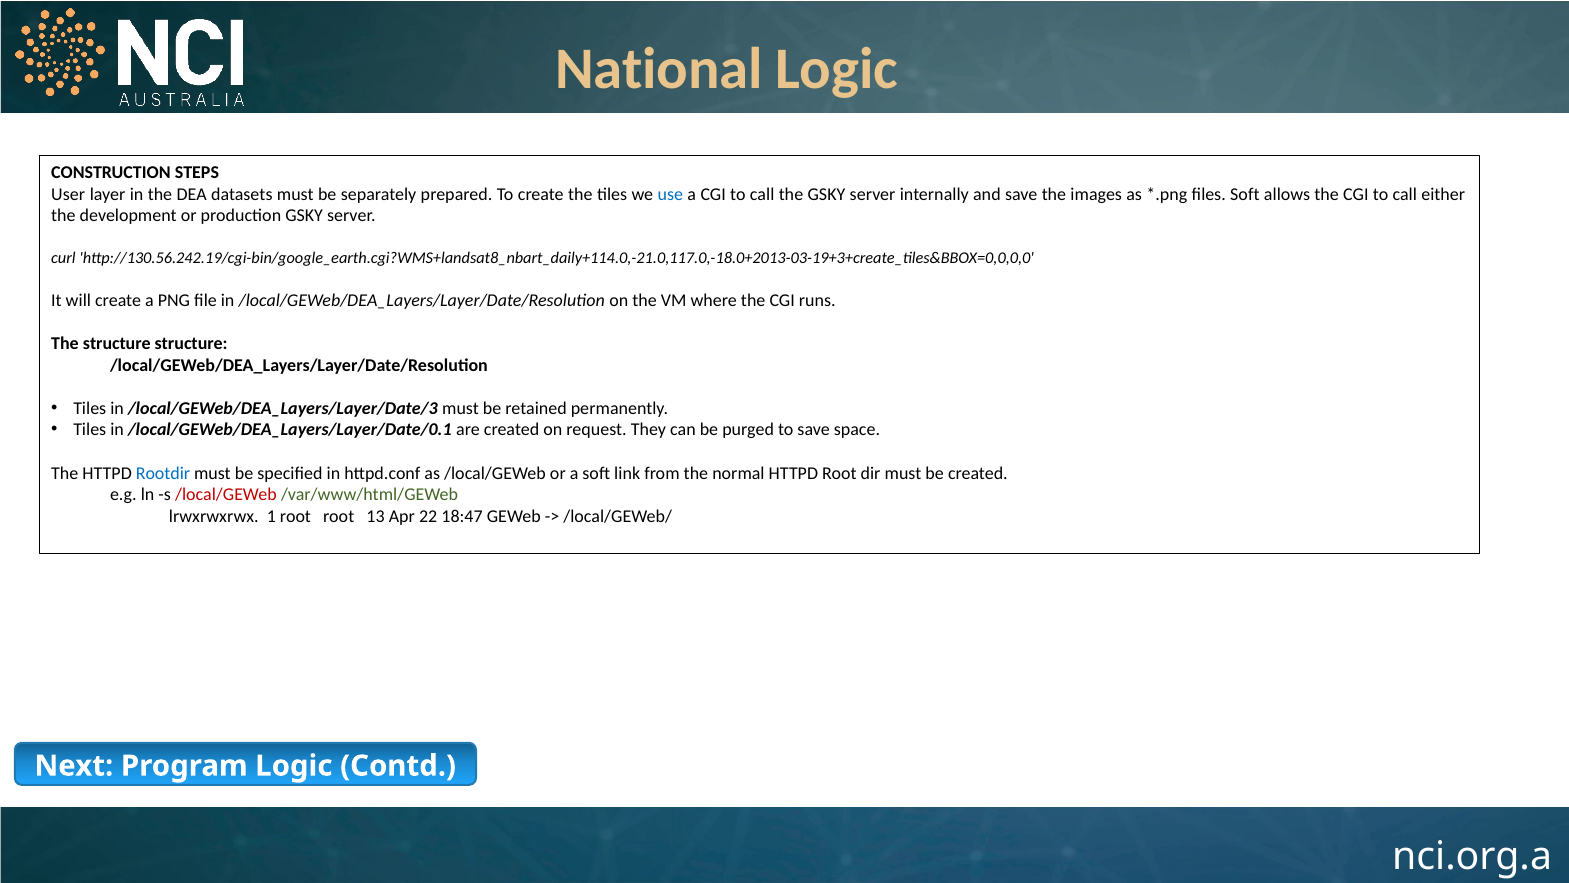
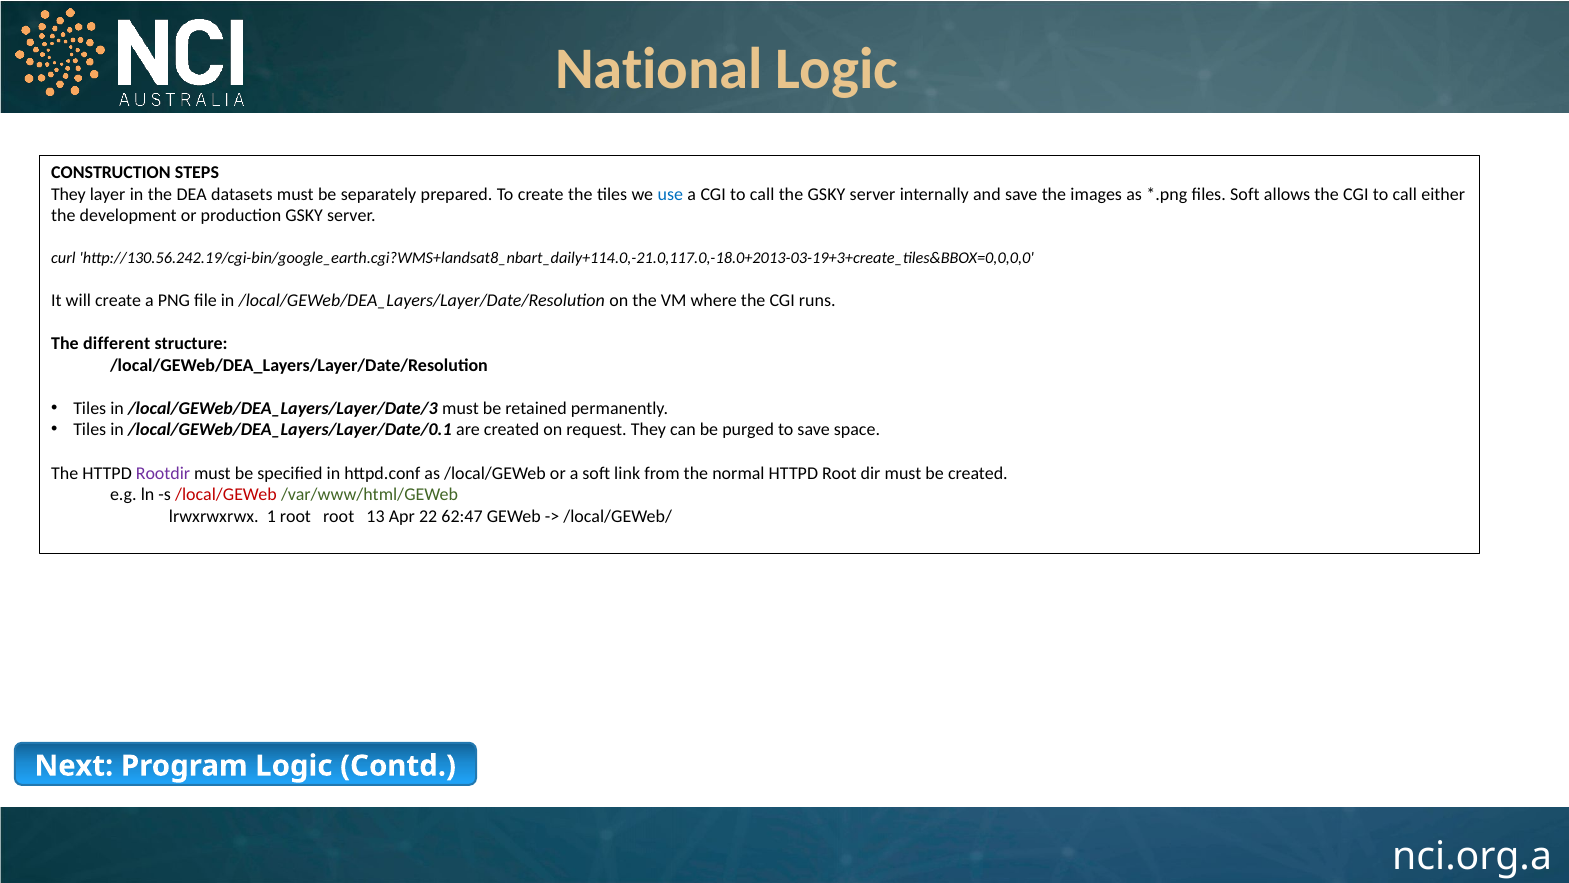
User at (68, 194): User -> They
The structure: structure -> different
Rootdir colour: blue -> purple
18:47: 18:47 -> 62:47
